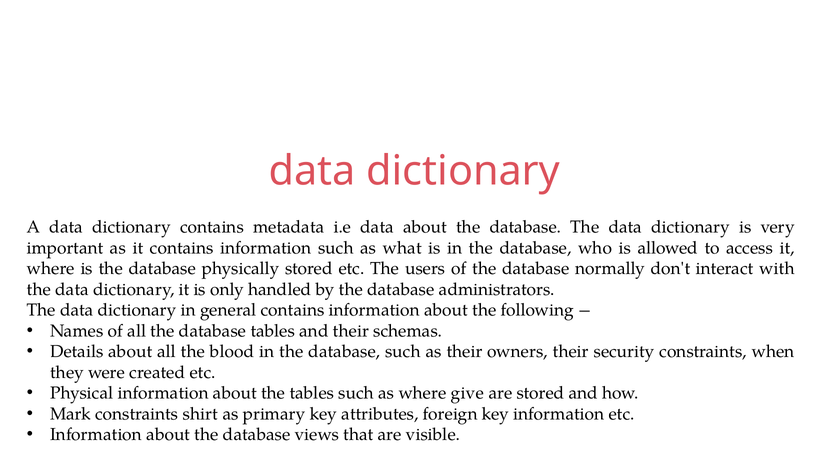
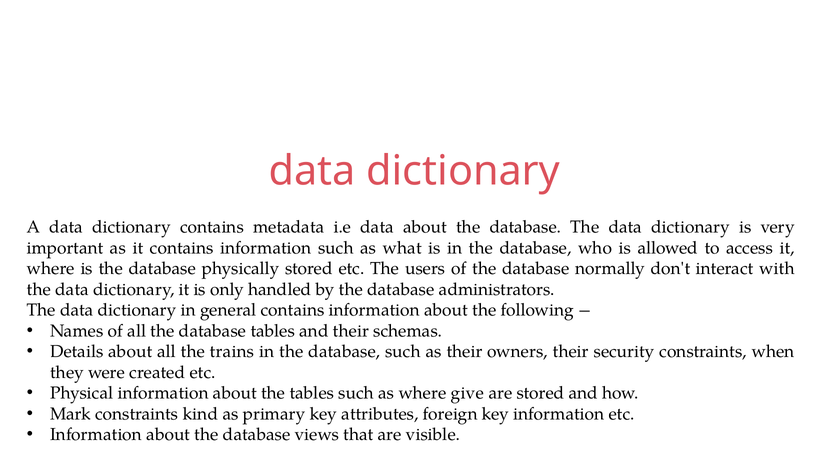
blood: blood -> trains
shirt: shirt -> kind
